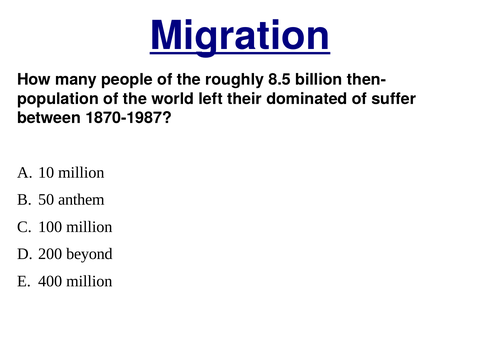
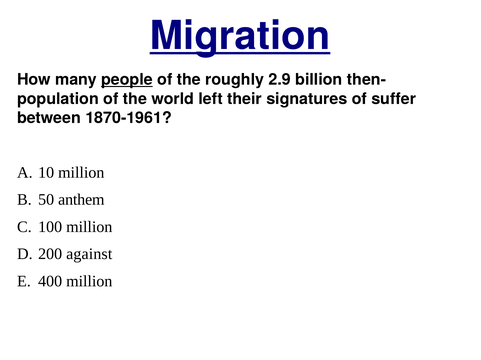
people underline: none -> present
8.5: 8.5 -> 2.9
dominated: dominated -> signatures
1870-1987: 1870-1987 -> 1870-1961
beyond: beyond -> against
